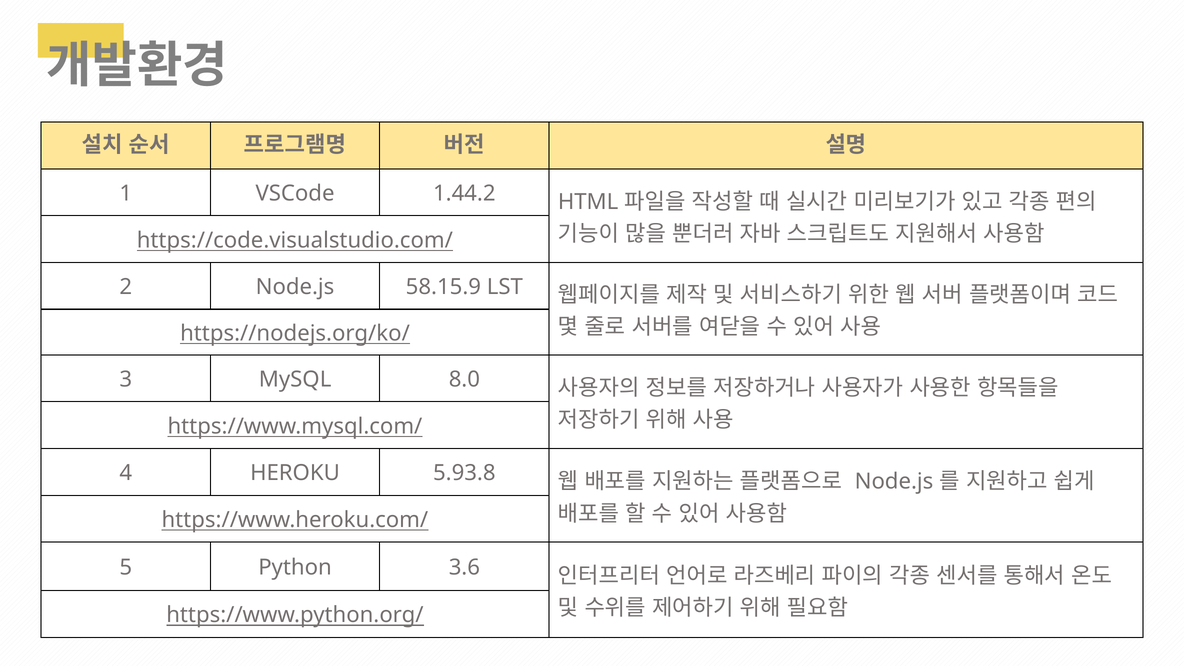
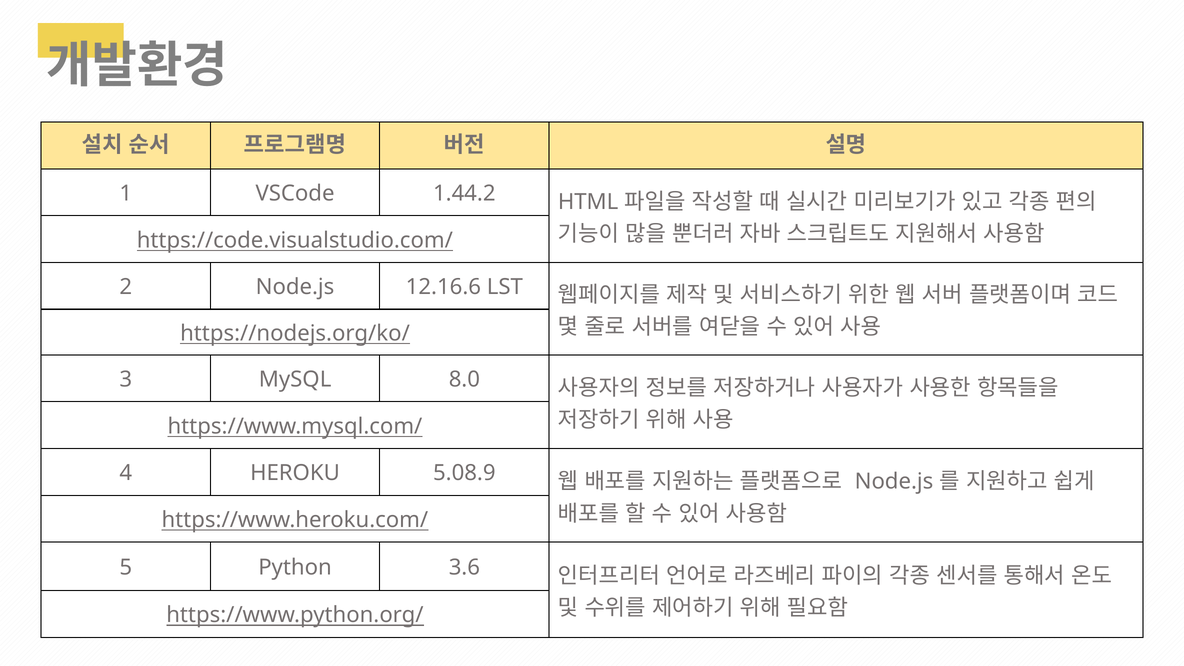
58.15.9: 58.15.9 -> 12.16.6
5.93.8: 5.93.8 -> 5.08.9
